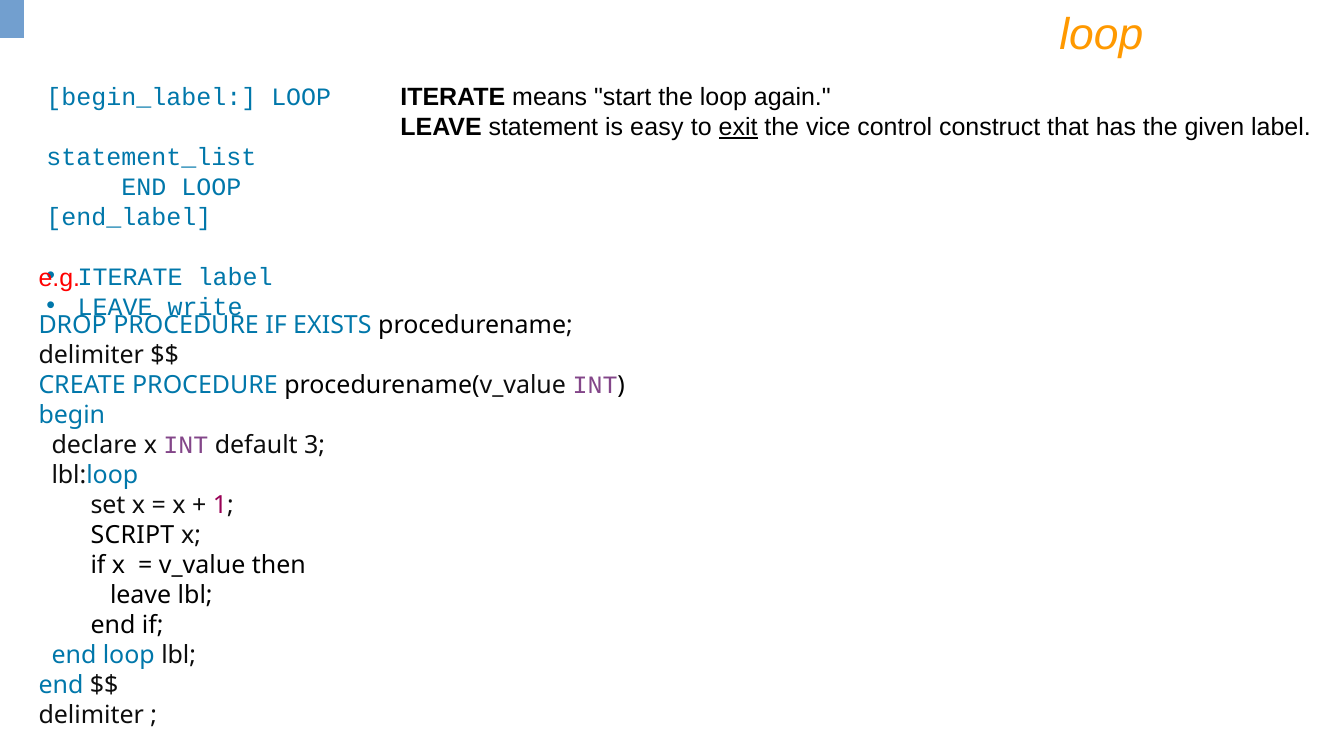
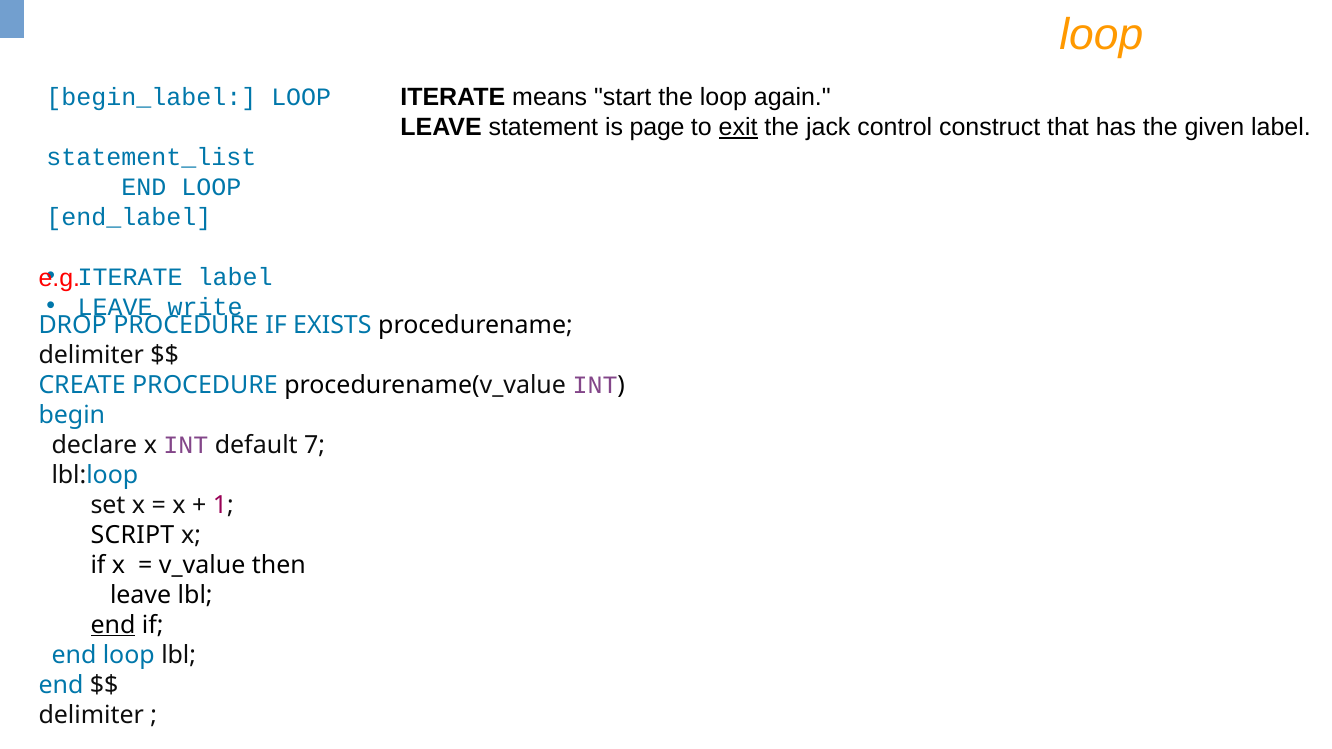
easy: easy -> page
vice: vice -> jack
3: 3 -> 7
end at (113, 625) underline: none -> present
